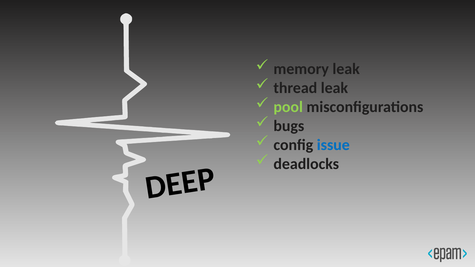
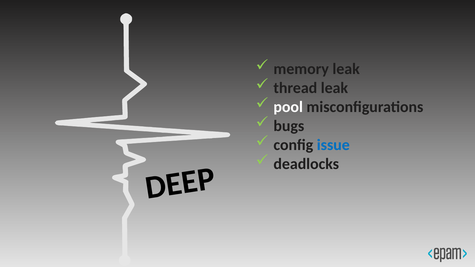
pool colour: light green -> white
